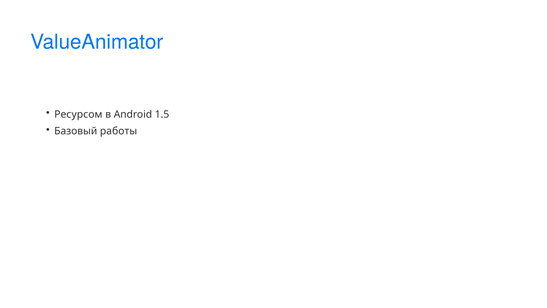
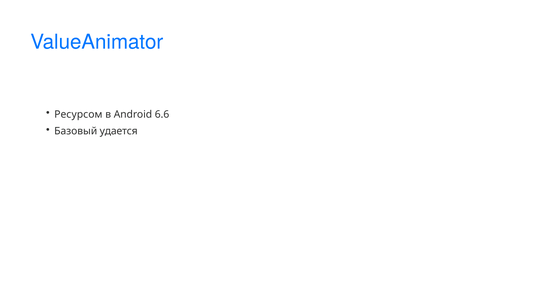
1.5: 1.5 -> 6.6
работы: работы -> удается
